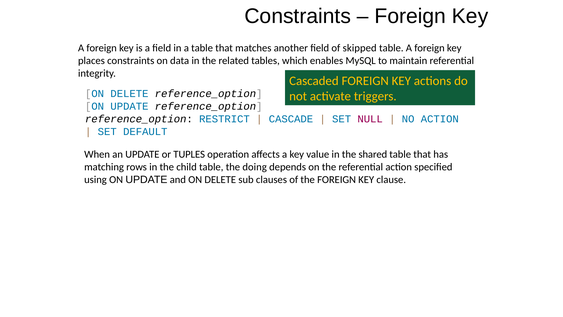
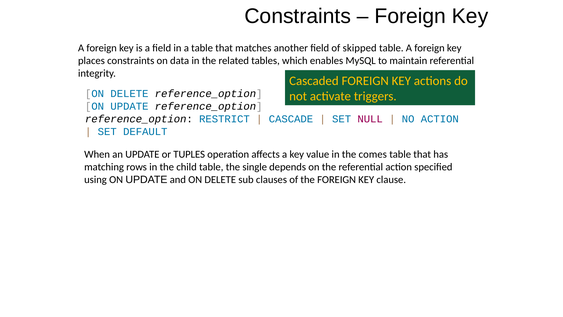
shared: shared -> comes
doing: doing -> single
